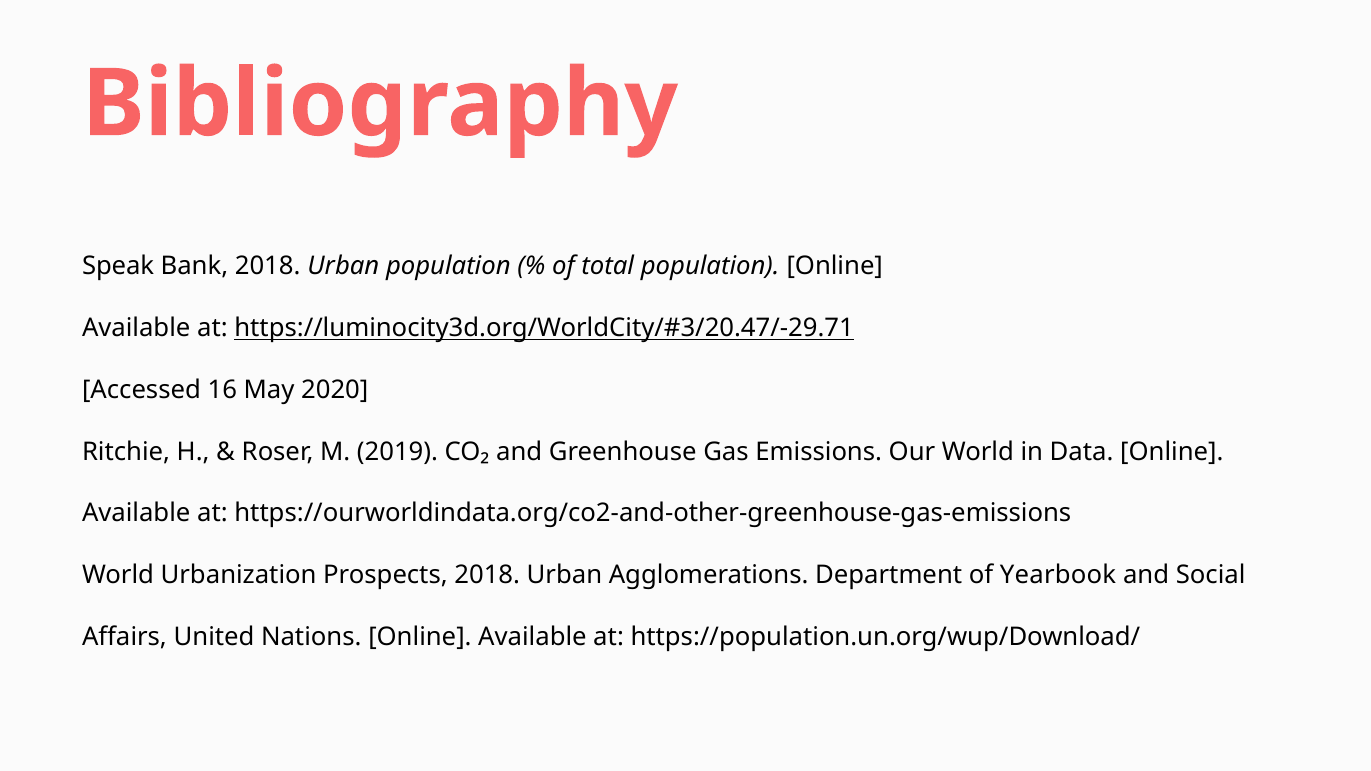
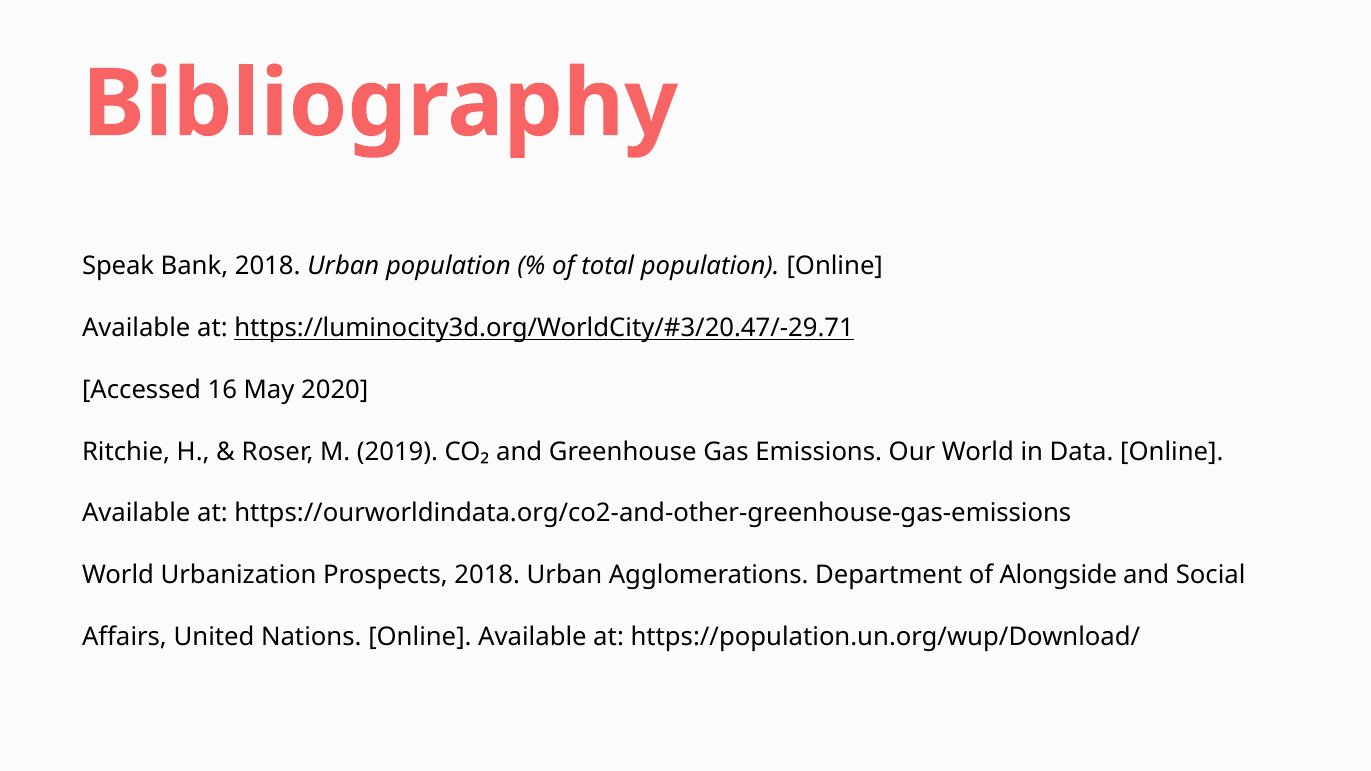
Yearbook: Yearbook -> Alongside
